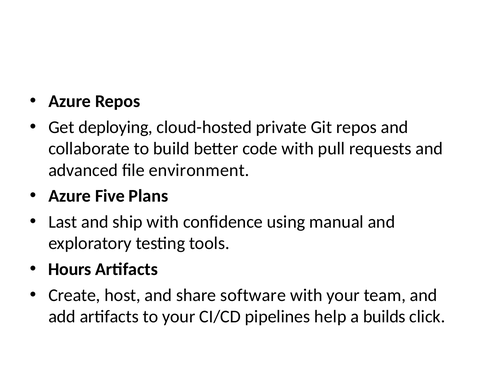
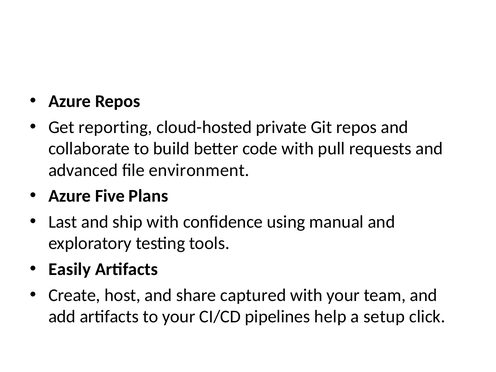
deploying: deploying -> reporting
Hours: Hours -> Easily
software: software -> captured
builds: builds -> setup
